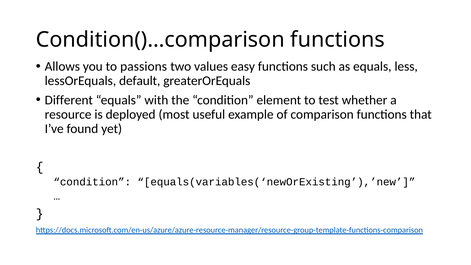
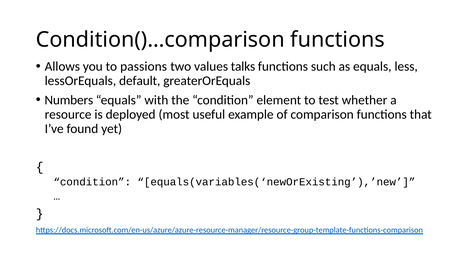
easy: easy -> talks
Different: Different -> Numbers
